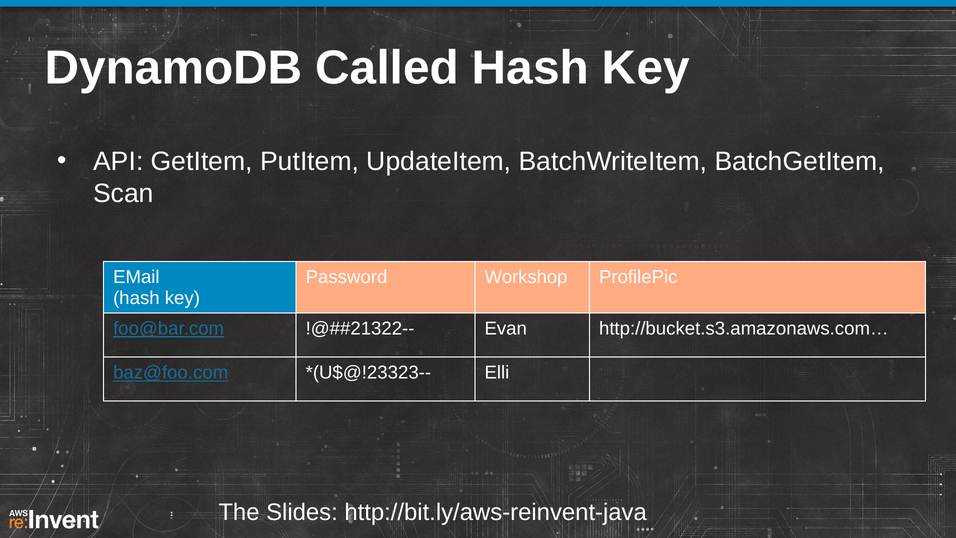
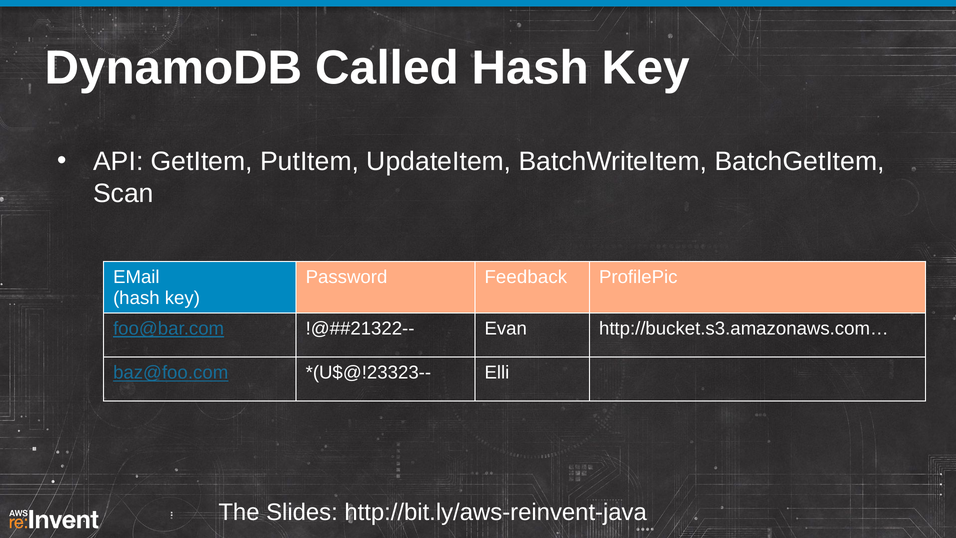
Workshop: Workshop -> Feedback
